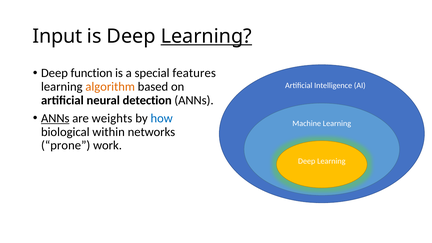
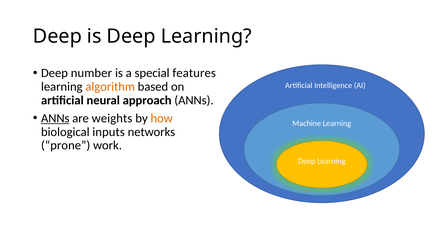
Input at (57, 36): Input -> Deep
Learning at (206, 36) underline: present -> none
function: function -> number
detection: detection -> approach
how colour: blue -> orange
within: within -> inputs
